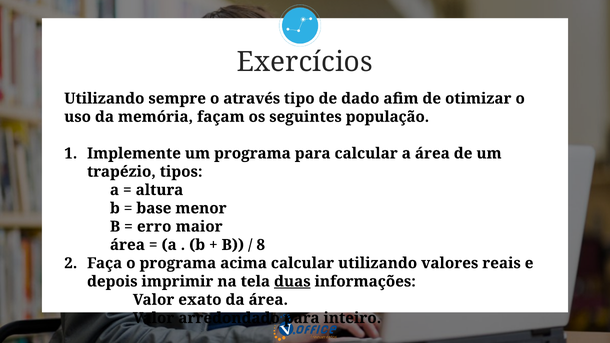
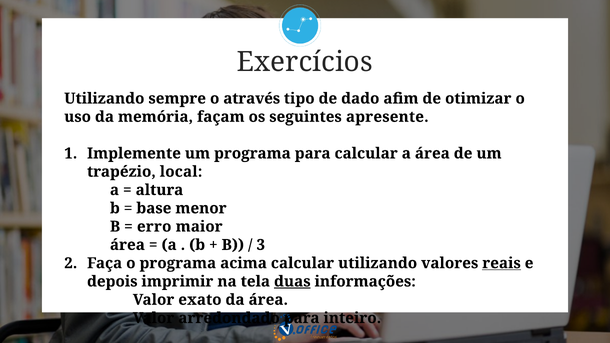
população: população -> apresente
tipos: tipos -> local
8: 8 -> 3
reais underline: none -> present
